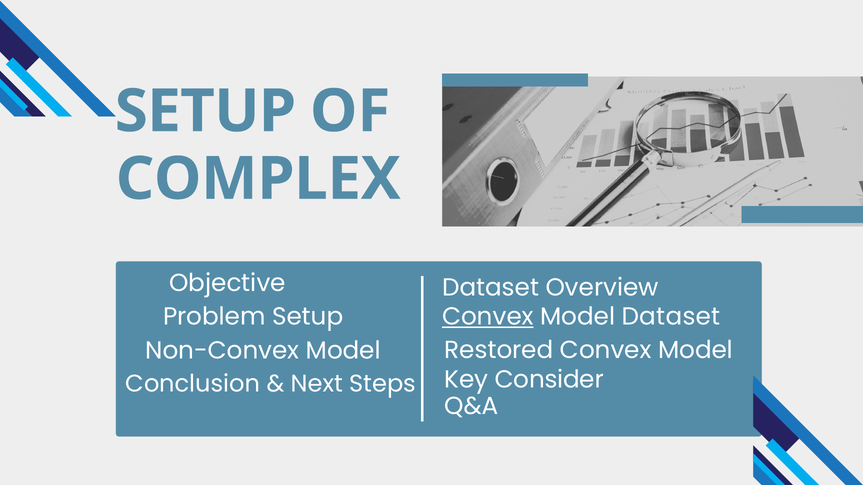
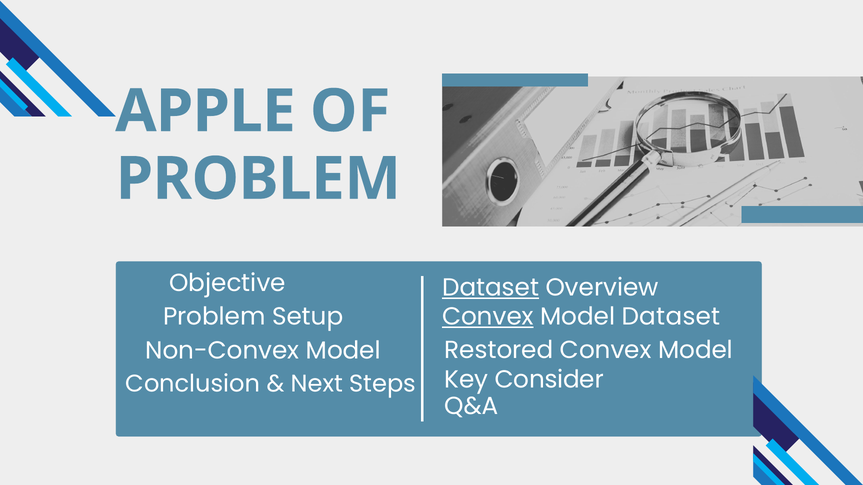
SETUP at (205, 112): SETUP -> APPLE
COMPLEX at (258, 179): COMPLEX -> PROBLEM
Dataset at (491, 288) underline: none -> present
